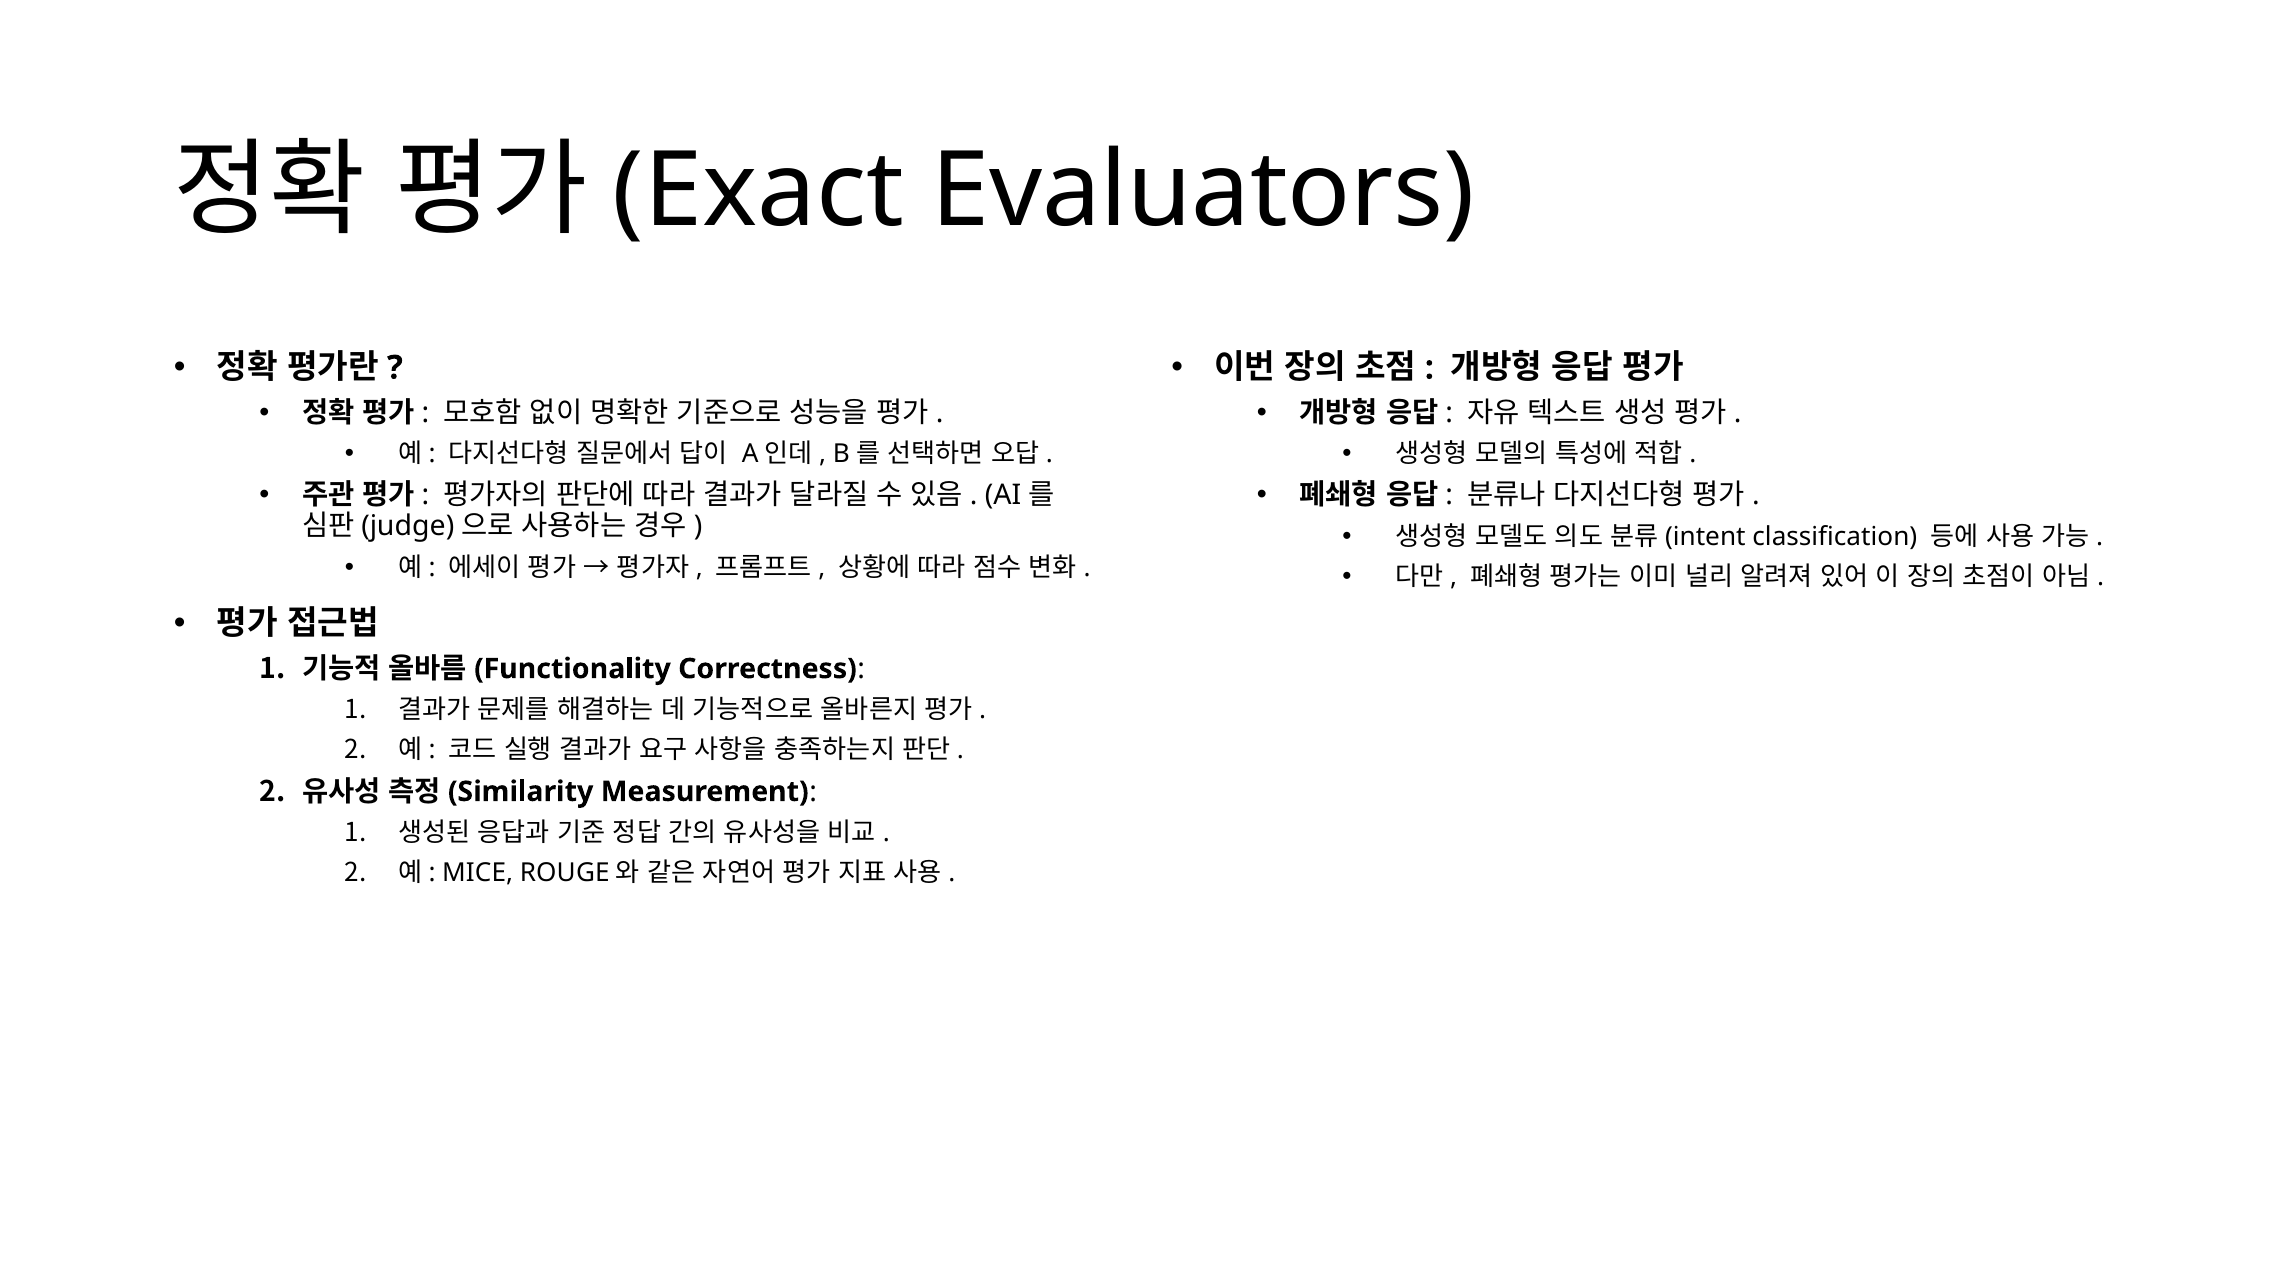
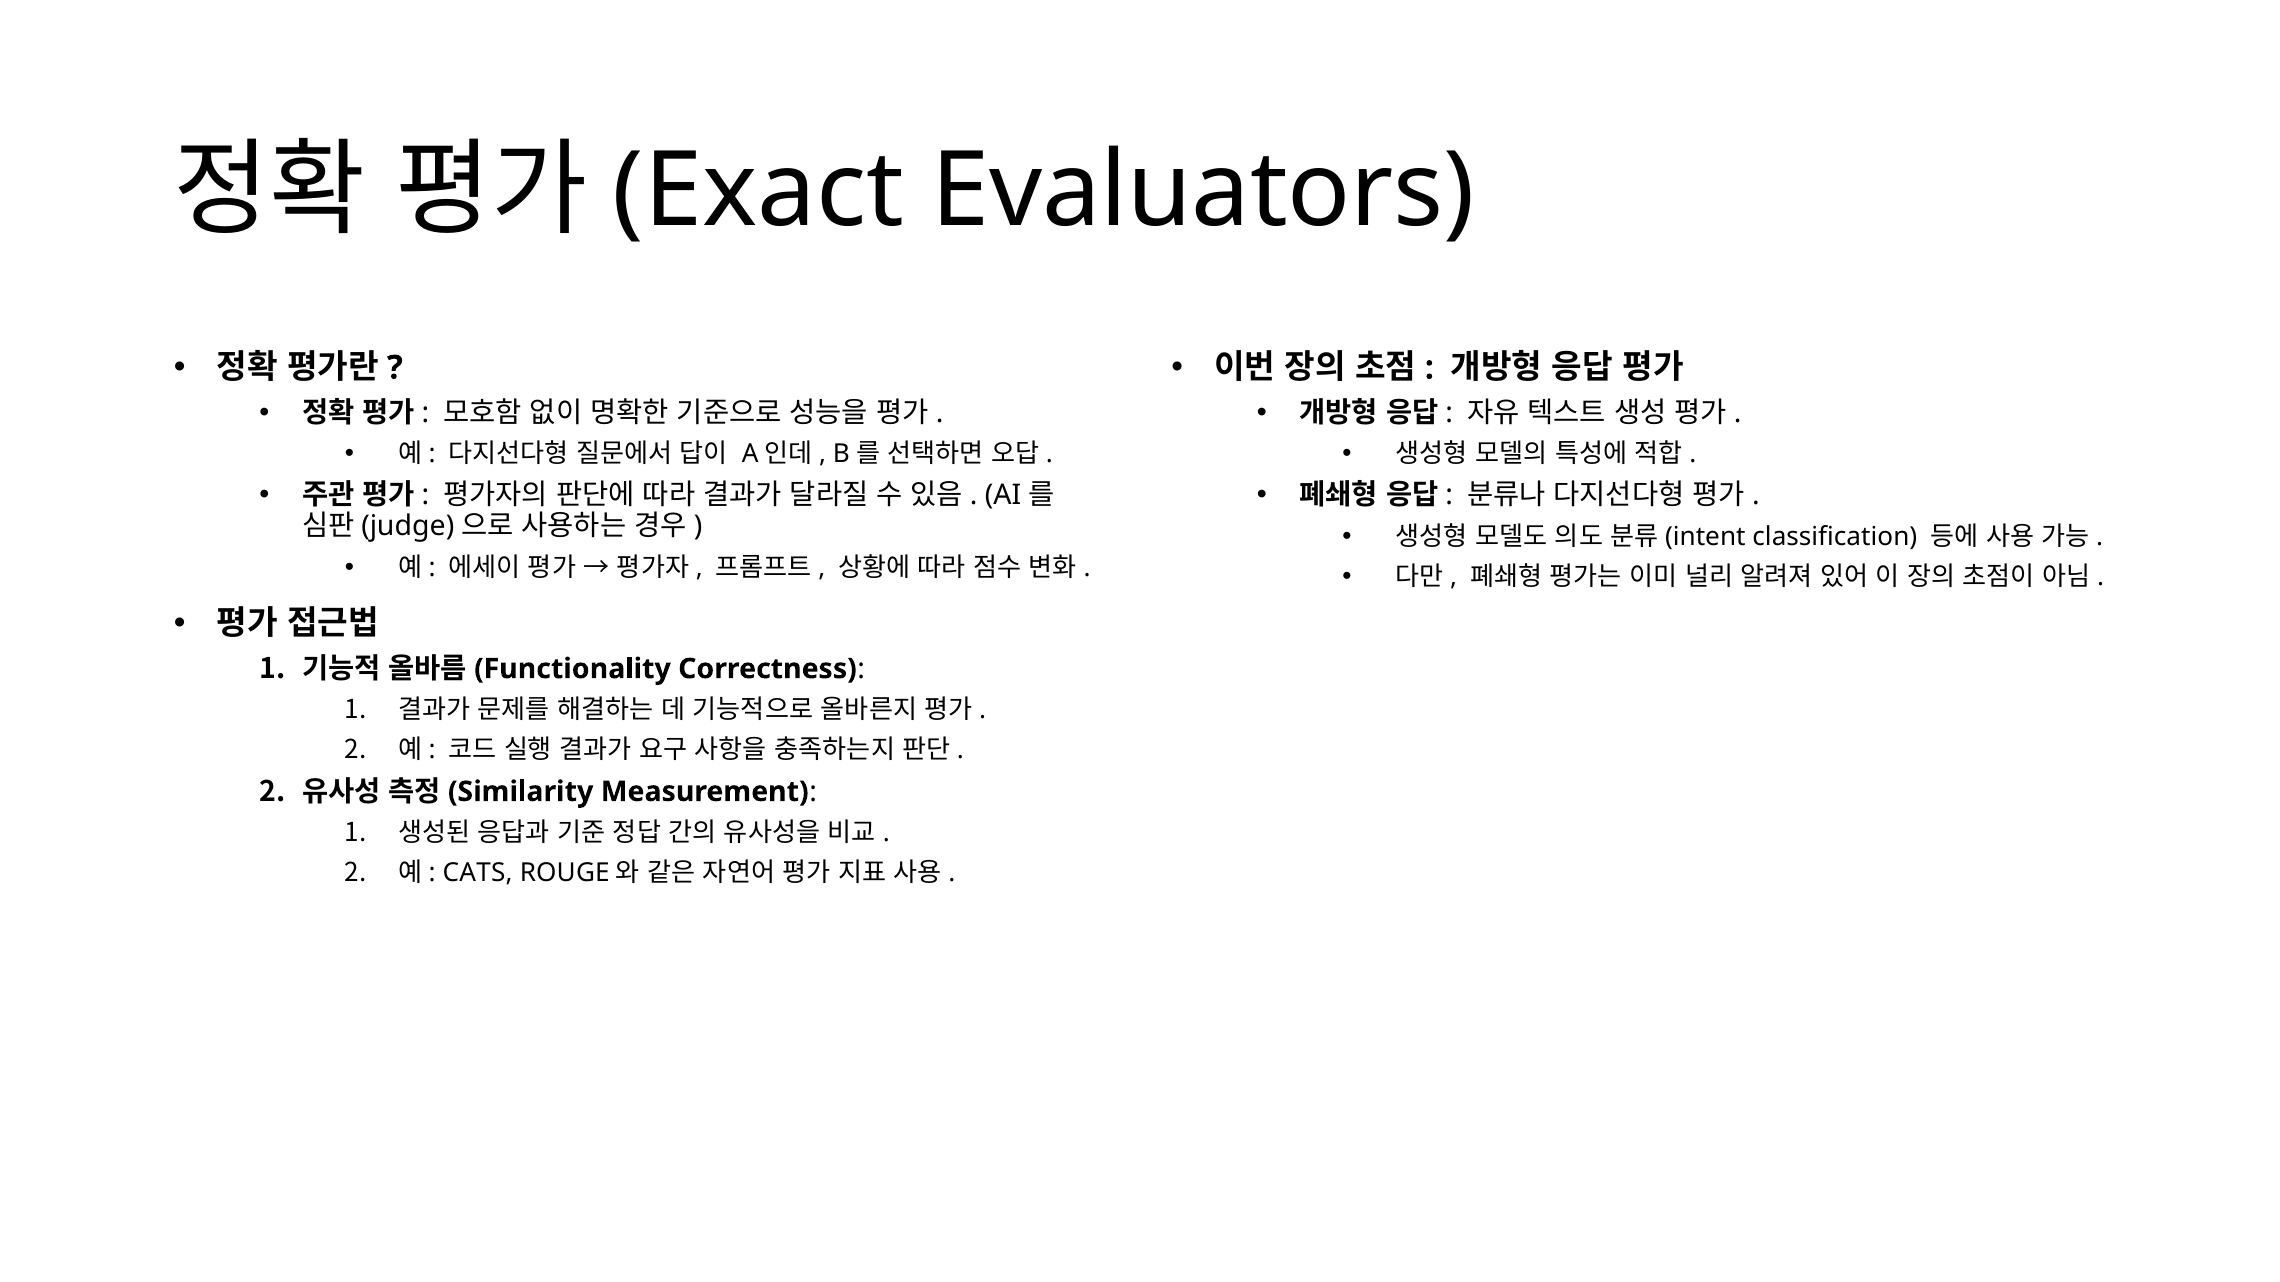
MICE: MICE -> CATS
